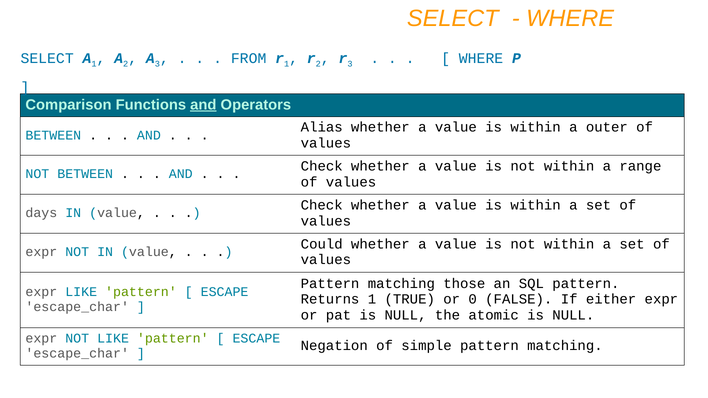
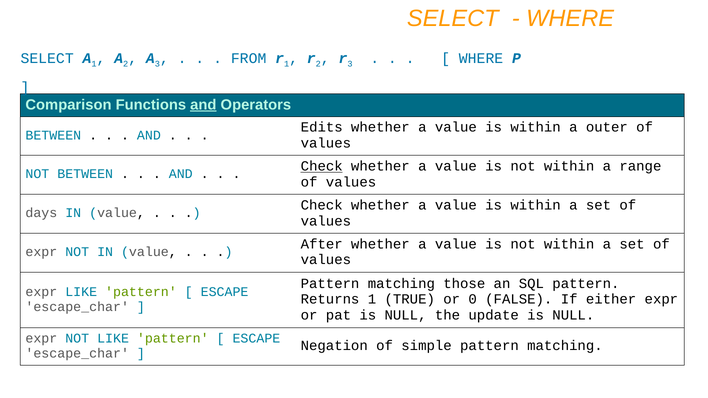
Alias: Alias -> Edits
Check at (322, 166) underline: none -> present
Could: Could -> After
atomic: atomic -> update
